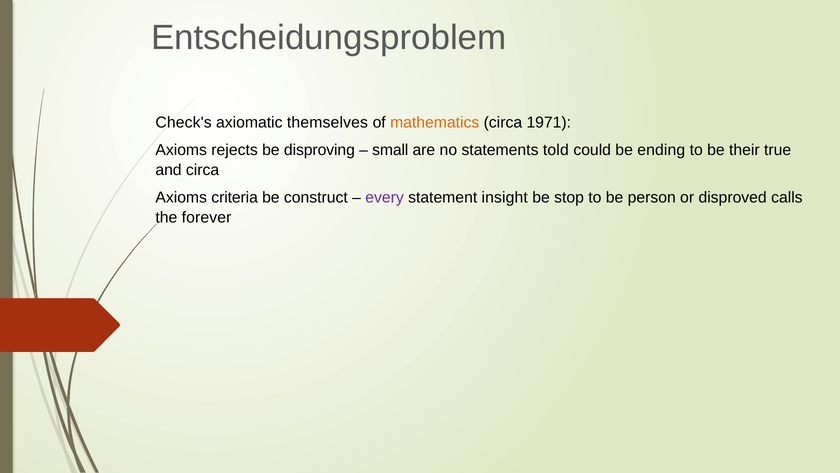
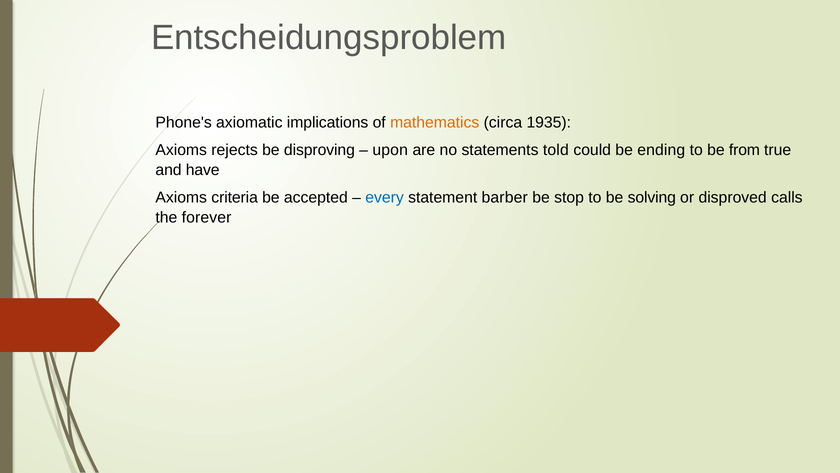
Check's: Check's -> Phone's
themselves: themselves -> implications
1971: 1971 -> 1935
small: small -> upon
their: their -> from
and circa: circa -> have
construct: construct -> accepted
every colour: purple -> blue
insight: insight -> barber
person: person -> solving
